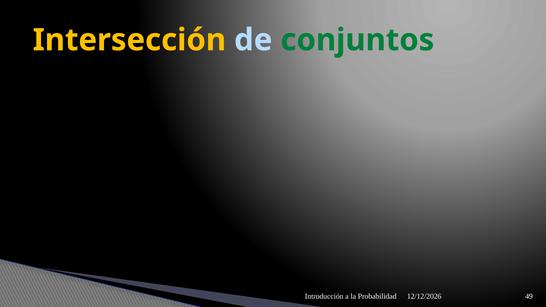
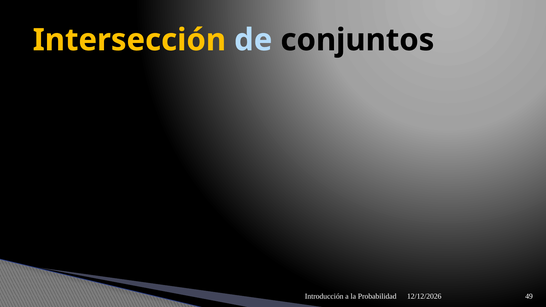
conjuntos colour: green -> black
